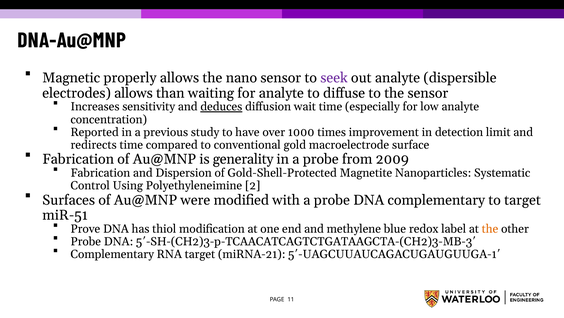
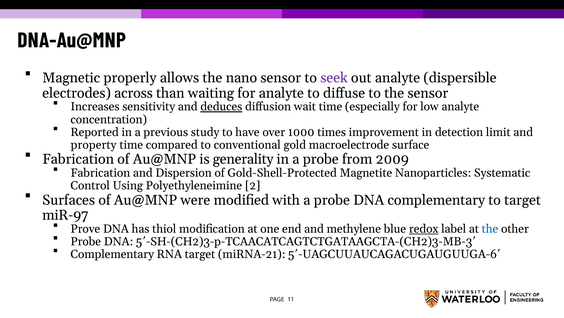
electrodes allows: allows -> across
redirects: redirects -> property
miR-51: miR-51 -> miR-97
redox underline: none -> present
the at (490, 228) colour: orange -> blue
5′-UAGCUUAUCAGACUGAUGUUGA-1′: 5′-UAGCUUAUCAGACUGAUGUUGA-1′ -> 5′-UAGCUUAUCAGACUGAUGUUGA-6′
